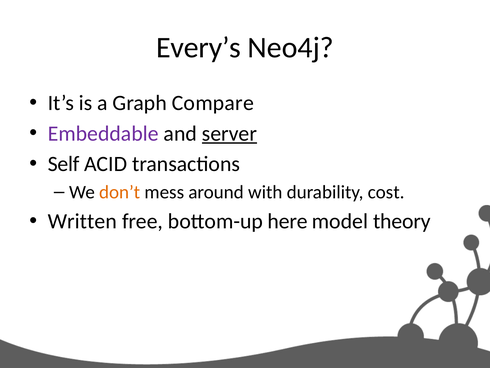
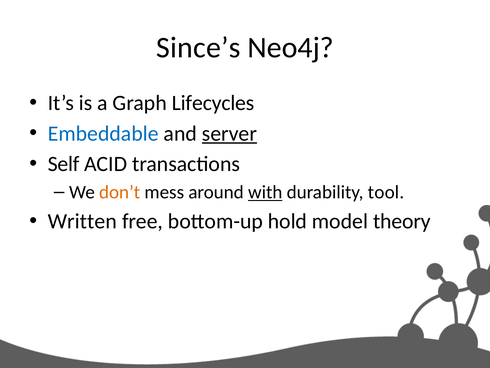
Every’s: Every’s -> Since’s
Compare: Compare -> Lifecycles
Embeddable colour: purple -> blue
with underline: none -> present
cost: cost -> tool
here: here -> hold
